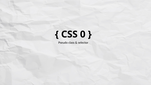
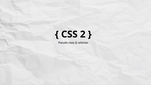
0: 0 -> 2
